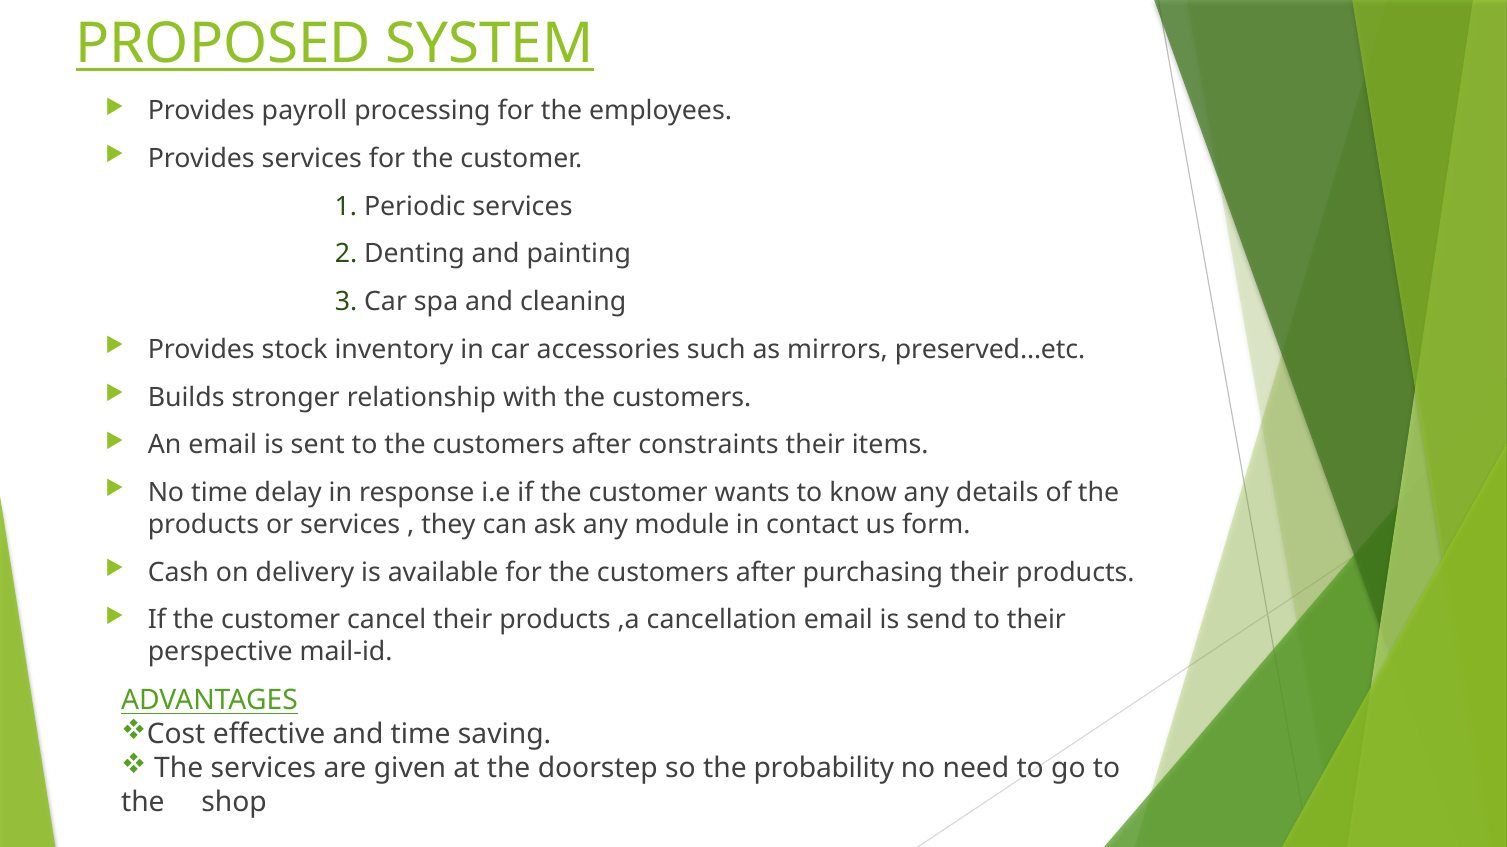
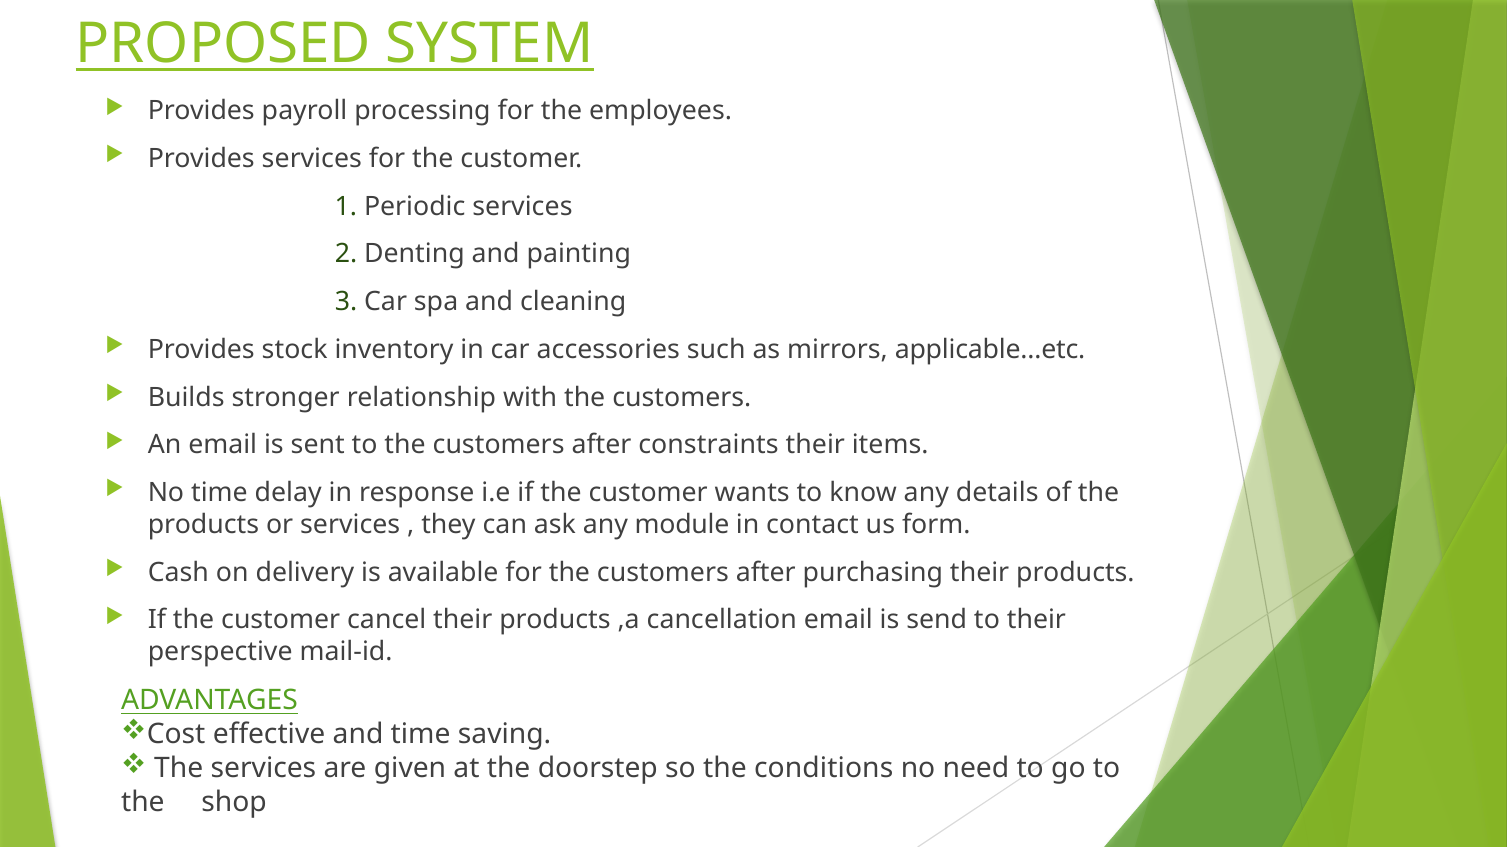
preserved…etc: preserved…etc -> applicable…etc
probability: probability -> conditions
